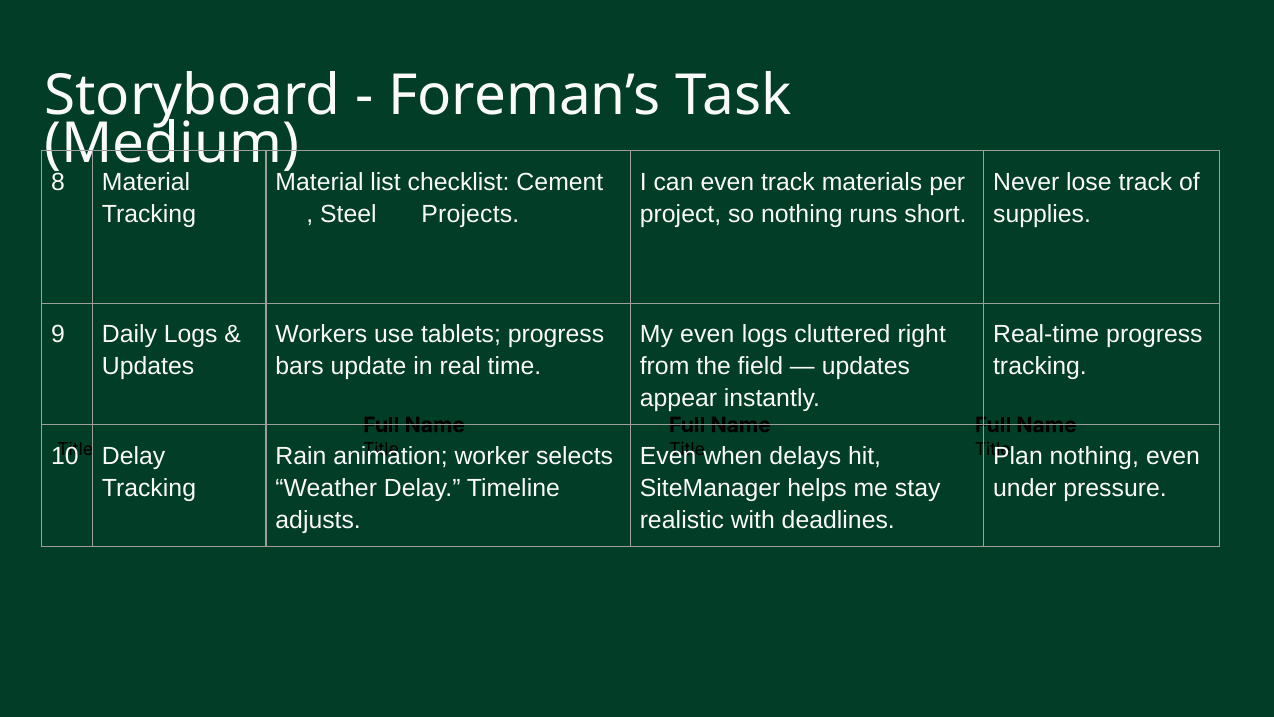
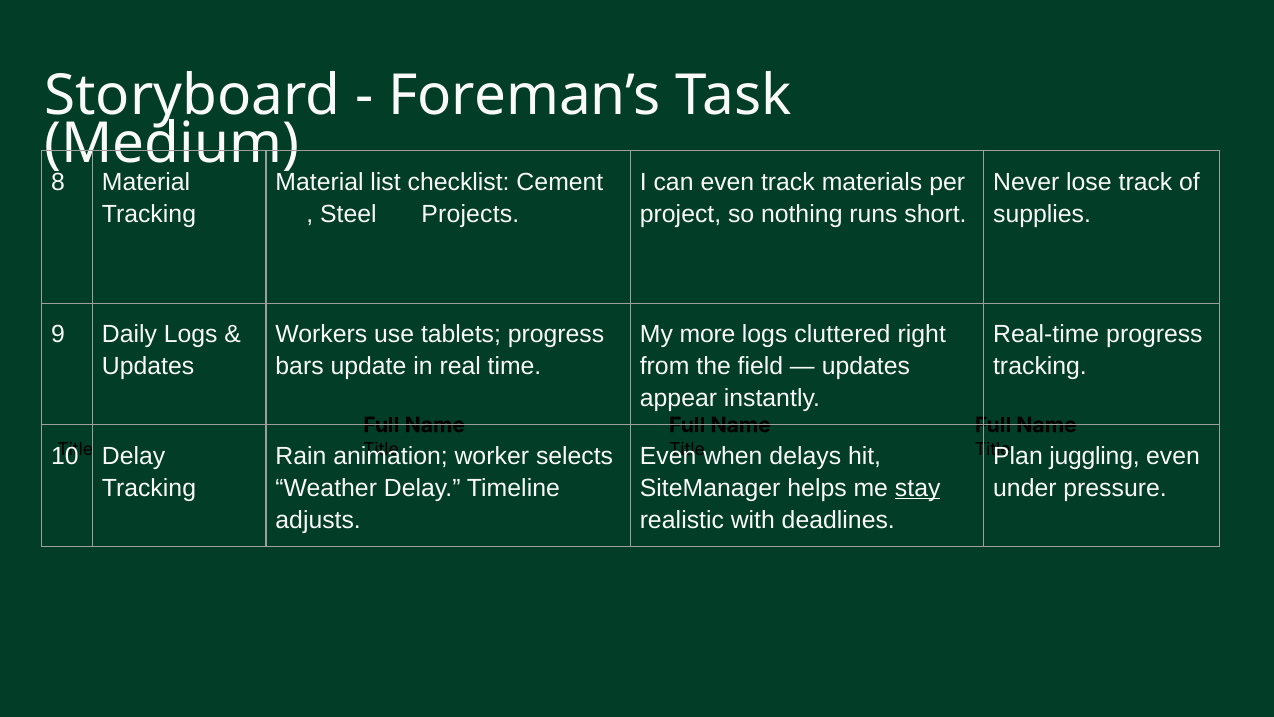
My even: even -> more
nothing at (1094, 456): nothing -> juggling
stay underline: none -> present
